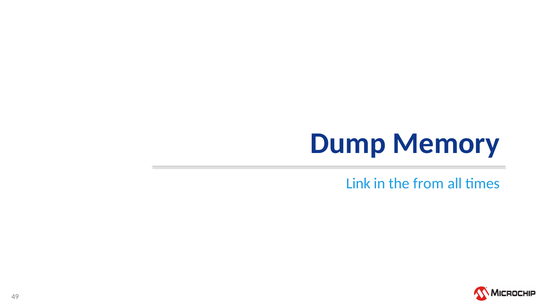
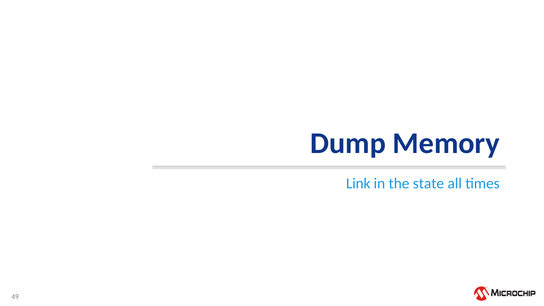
from: from -> state
